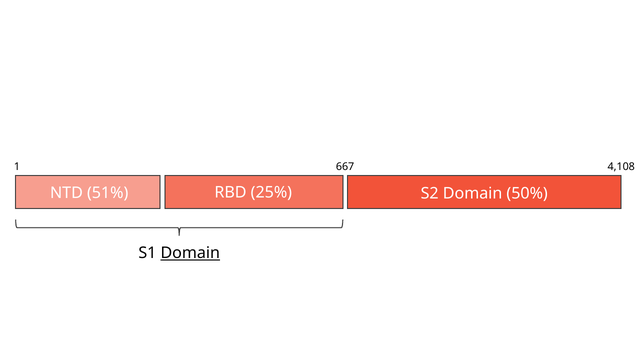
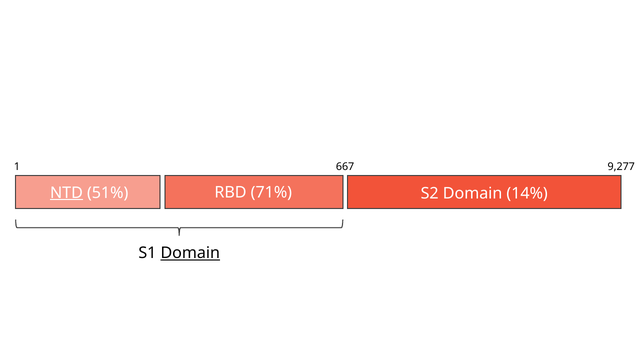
4,108: 4,108 -> 9,277
NTD underline: none -> present
25%: 25% -> 71%
50%: 50% -> 14%
